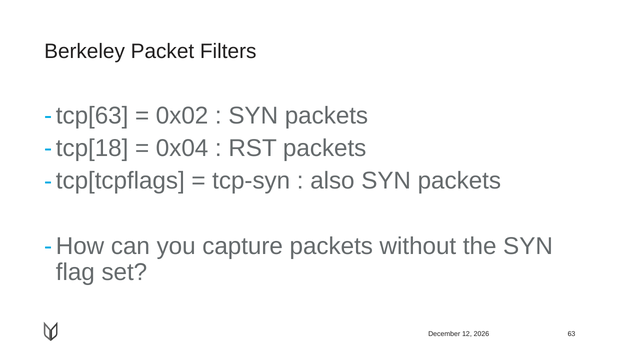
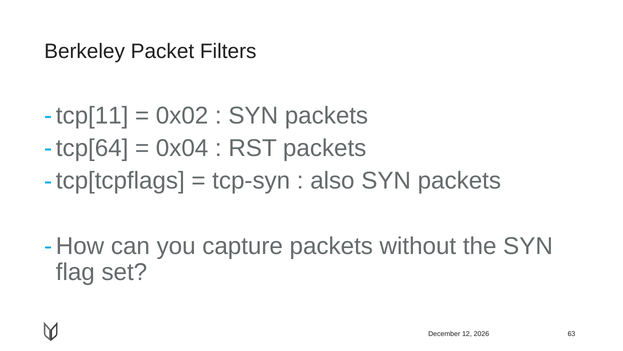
tcp[63: tcp[63 -> tcp[11
tcp[18: tcp[18 -> tcp[64
